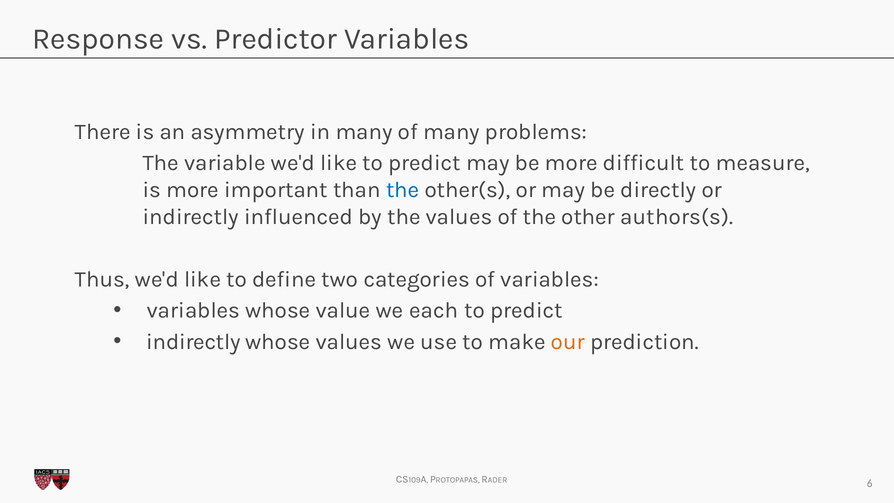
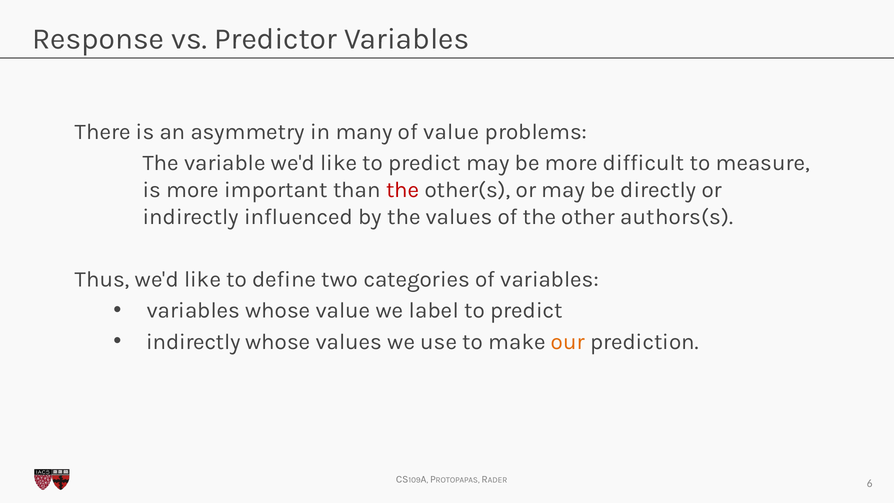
of many: many -> value
the at (403, 190) colour: blue -> red
each: each -> label
